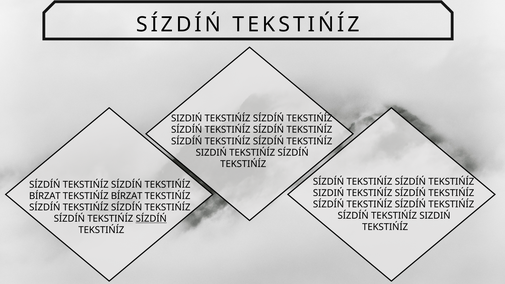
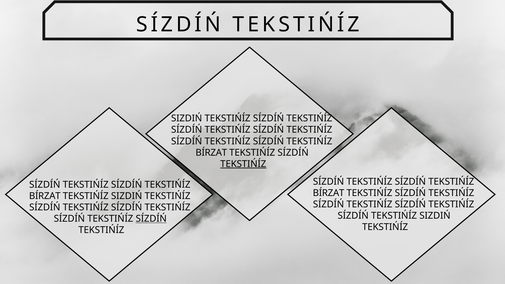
SIZDIŃ at (211, 153): SIZDIŃ -> BÍRZAT
TEKSTIŃÍZ at (243, 164) underline: none -> present
SIZDIŃ at (329, 193): SIZDIŃ -> BÍRZAT
BÍRZAT at (127, 196): BÍRZAT -> SIZDIŃ
